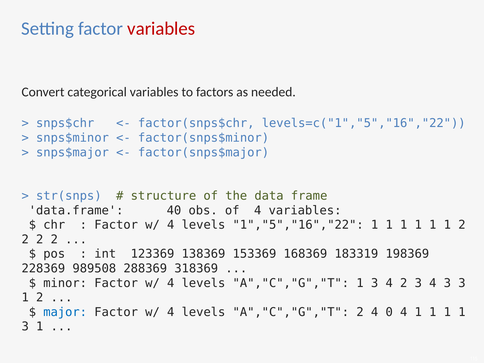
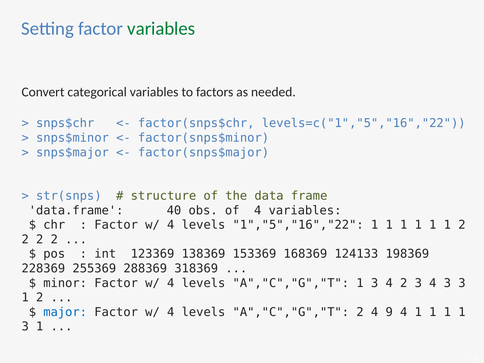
variables at (161, 28) colour: red -> green
183319: 183319 -> 124133
989508: 989508 -> 255369
0: 0 -> 9
